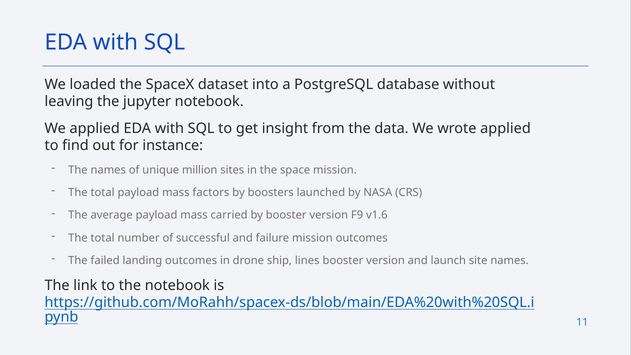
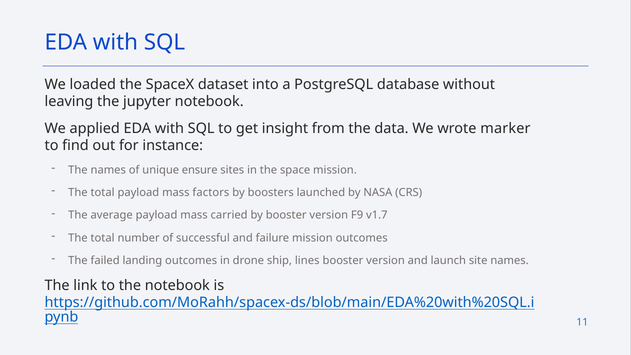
wrote applied: applied -> marker
million: million -> ensure
v1.6: v1.6 -> v1.7
